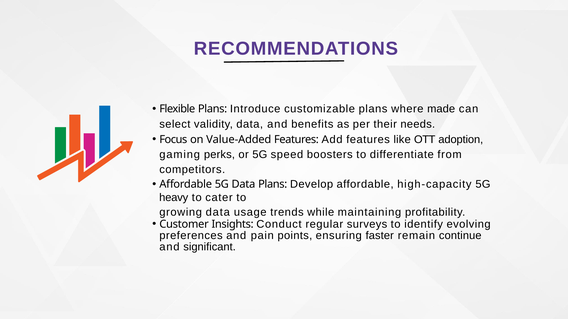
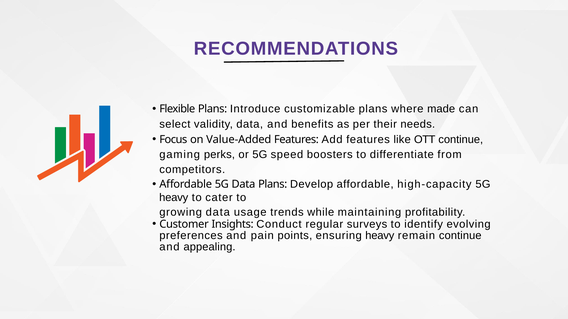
OTT adoption: adoption -> continue
ensuring faster: faster -> heavy
significant: significant -> appealing
